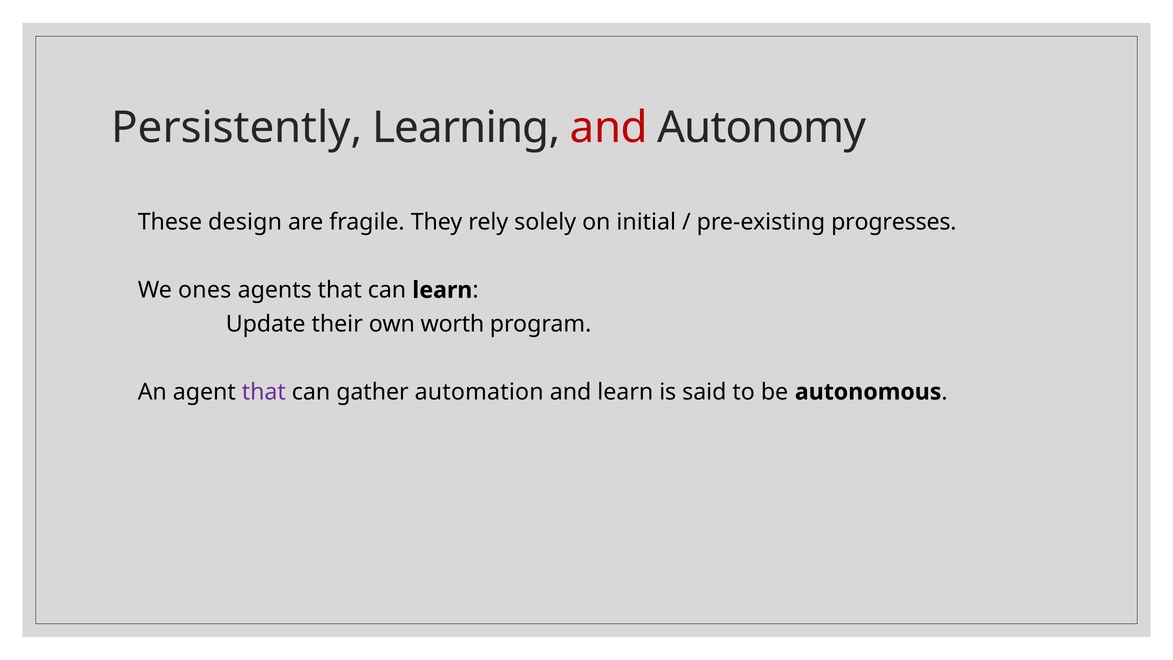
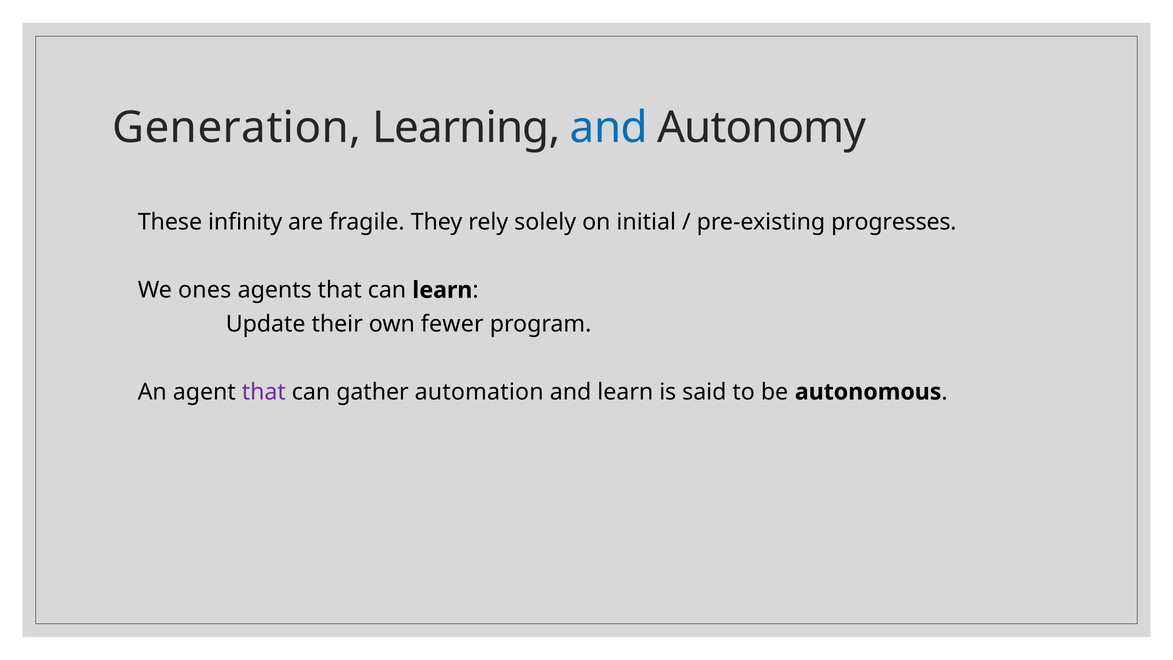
Persistently: Persistently -> Generation
and at (609, 127) colour: red -> blue
design: design -> infinity
worth: worth -> fewer
